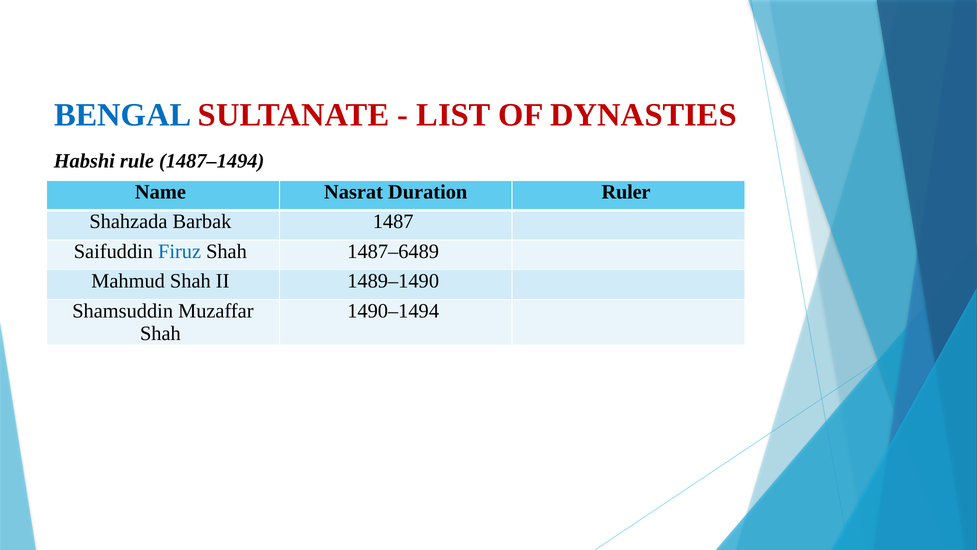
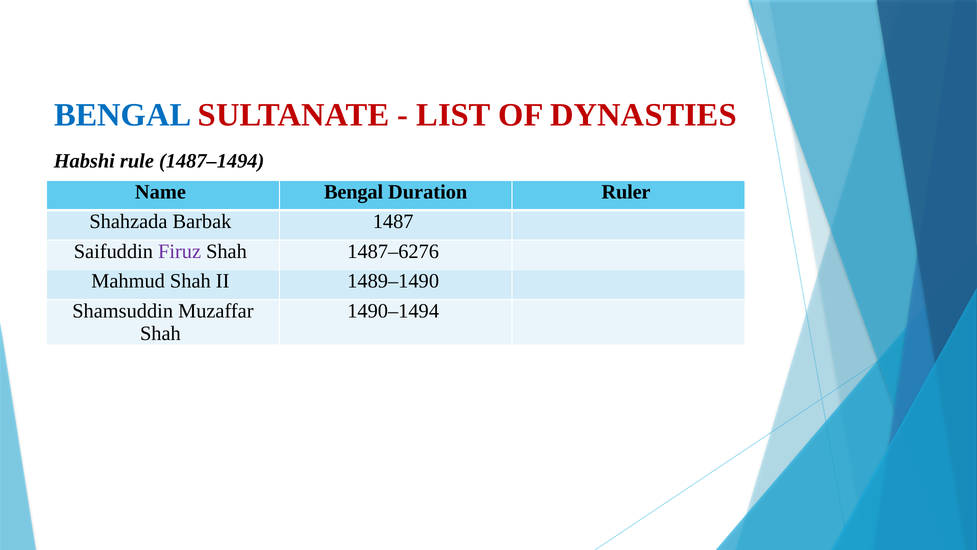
Name Nasrat: Nasrat -> Bengal
Firuz colour: blue -> purple
1487–6489: 1487–6489 -> 1487–6276
